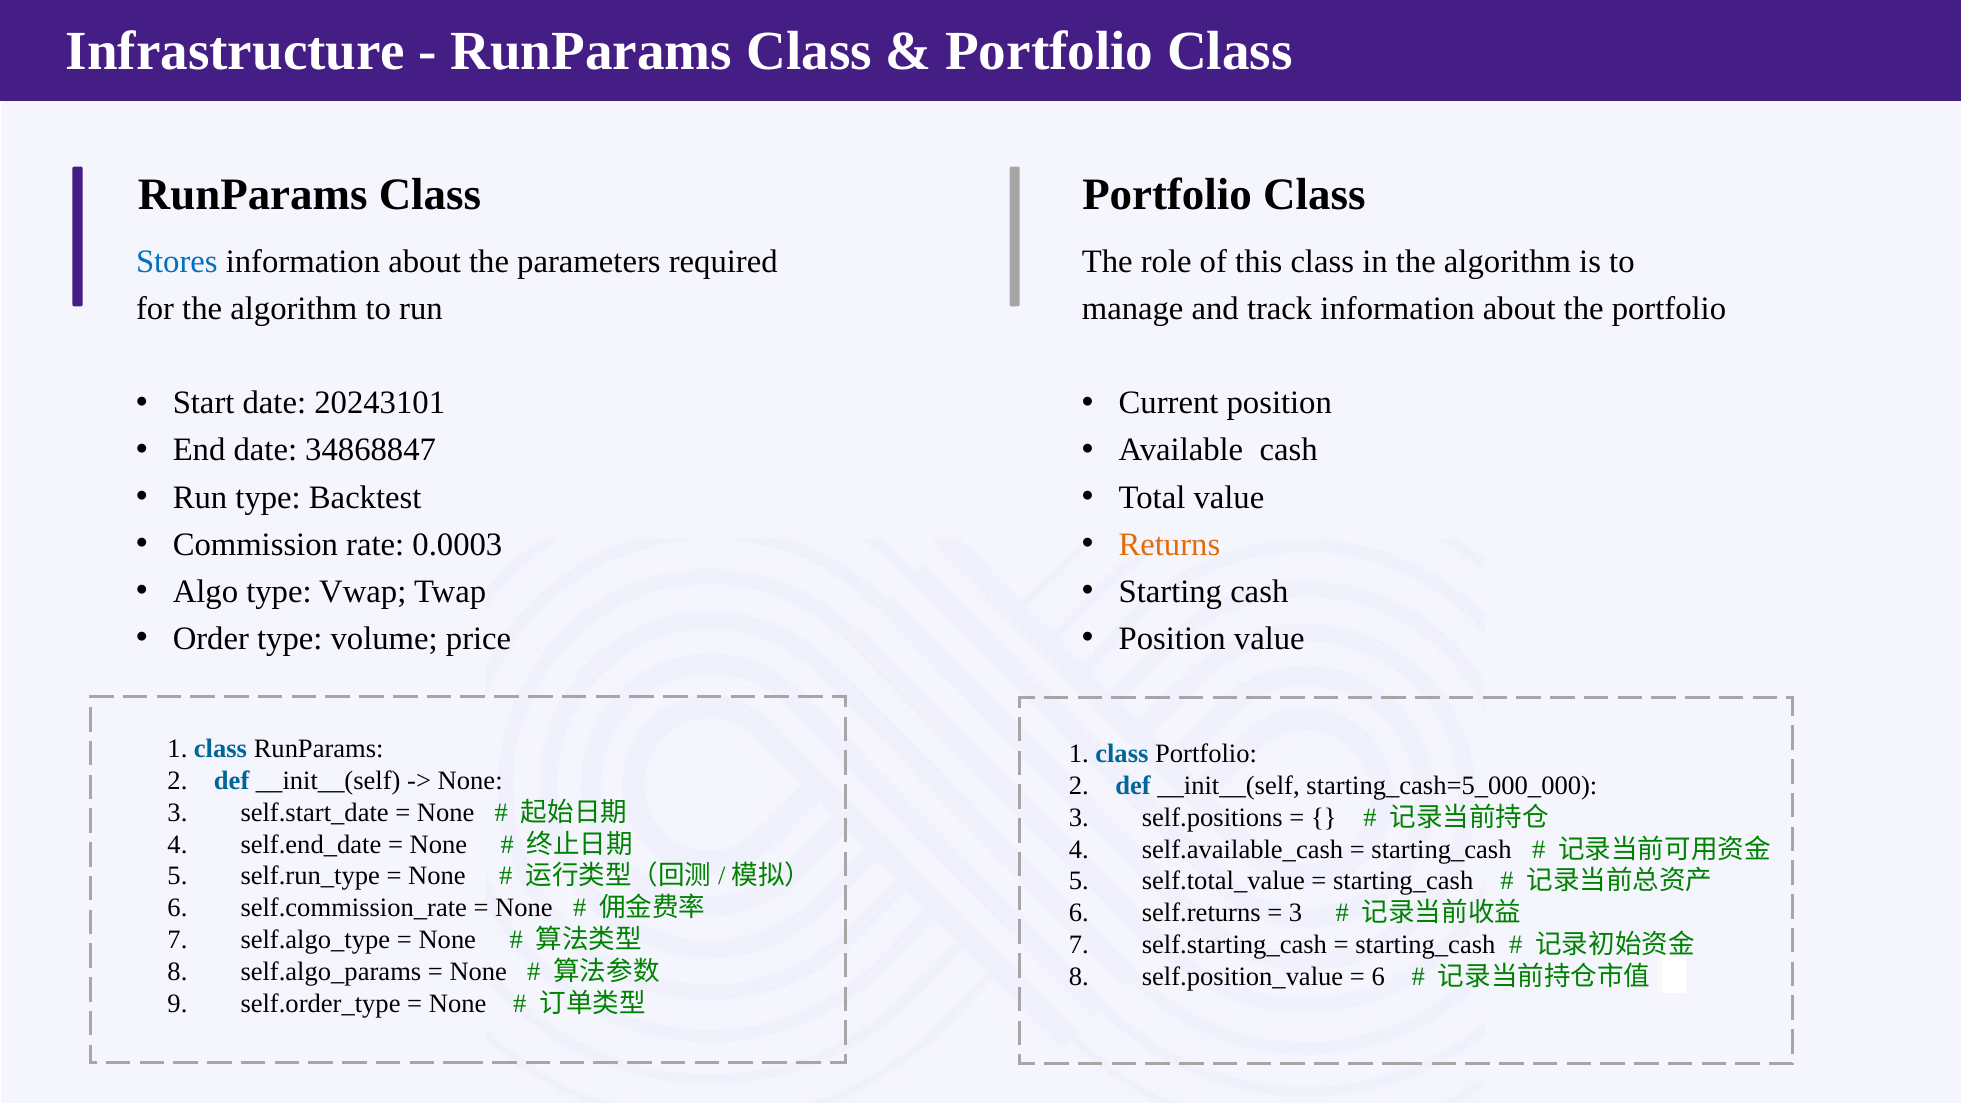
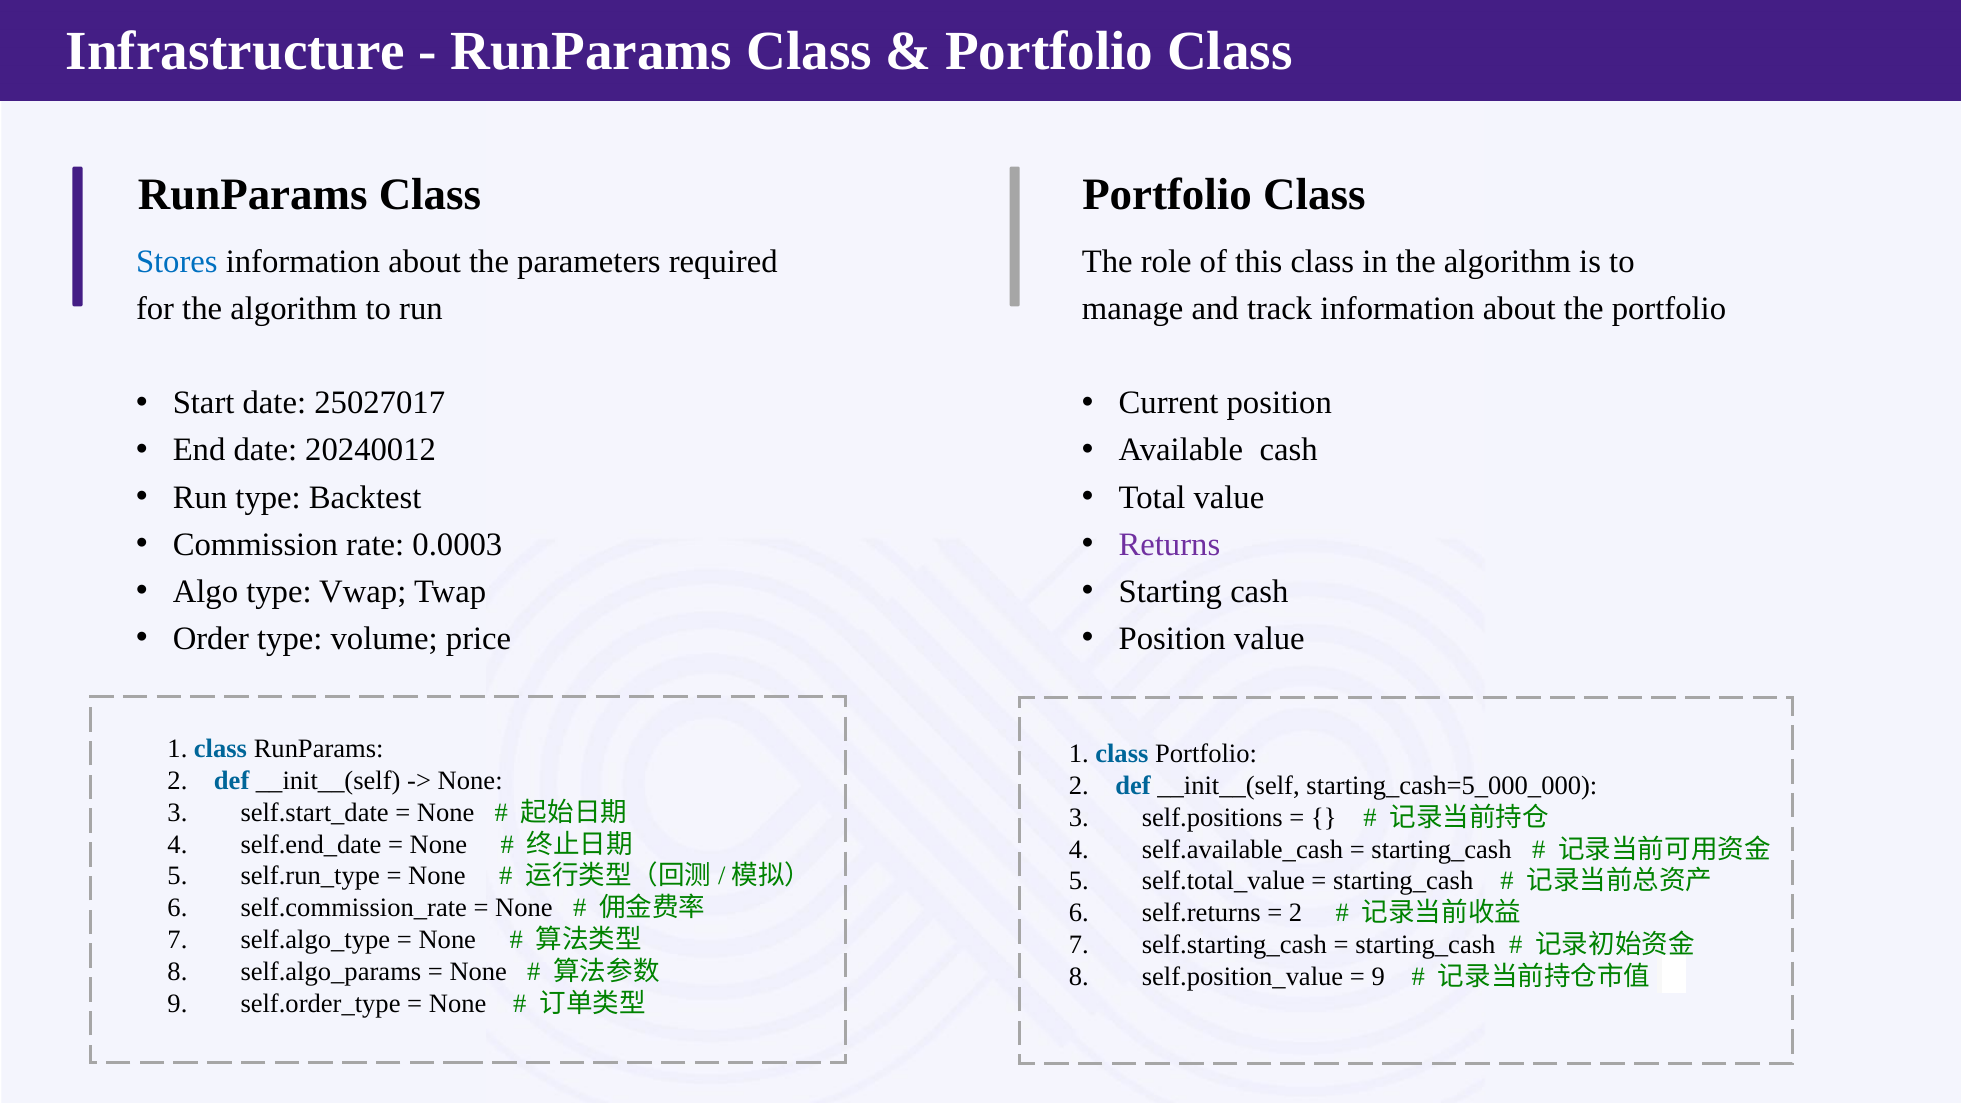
20243101: 20243101 -> 25027017
34868847: 34868847 -> 20240012
Returns colour: orange -> purple
3 at (1296, 913): 3 -> 2
6 at (1378, 977): 6 -> 9
